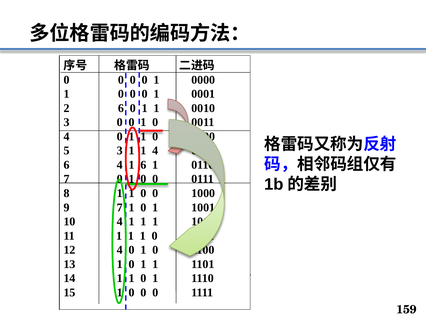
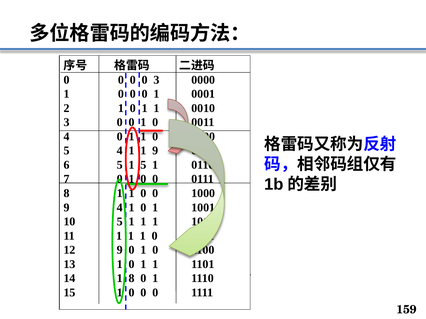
1 at (156, 80): 1 -> 3
2 6: 6 -> 1
5 3: 3 -> 4
1 4: 4 -> 9
6 4: 4 -> 5
1 6: 6 -> 5
9 7: 7 -> 4
10 4: 4 -> 5
12 4: 4 -> 9
14 1 1: 1 -> 8
